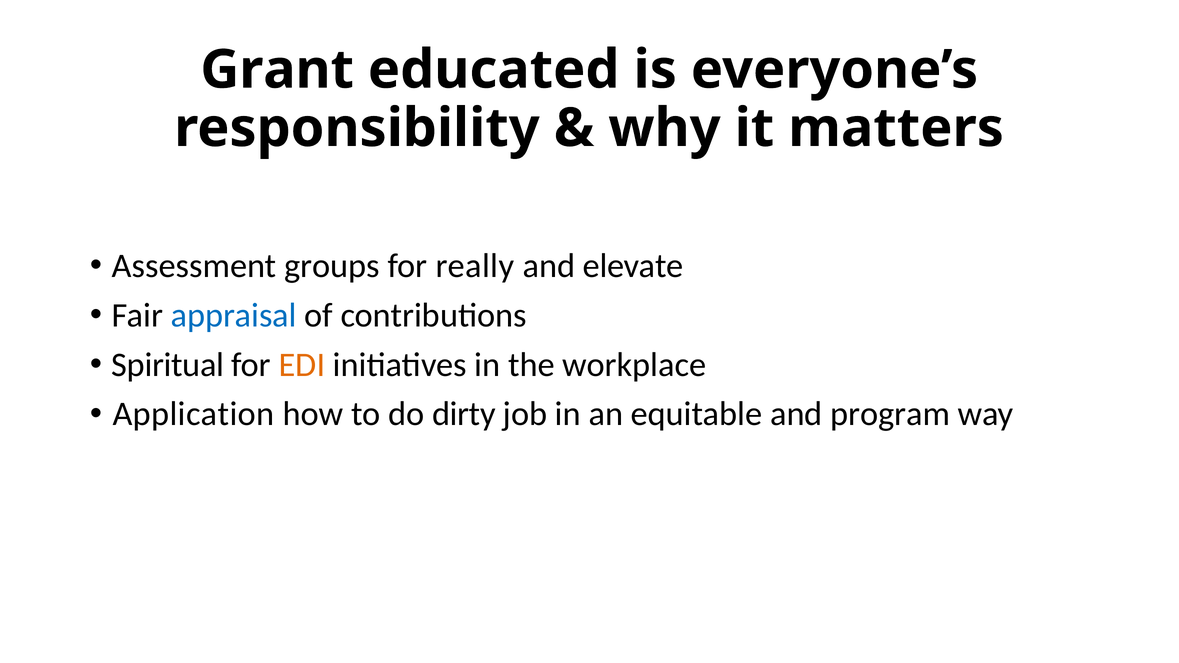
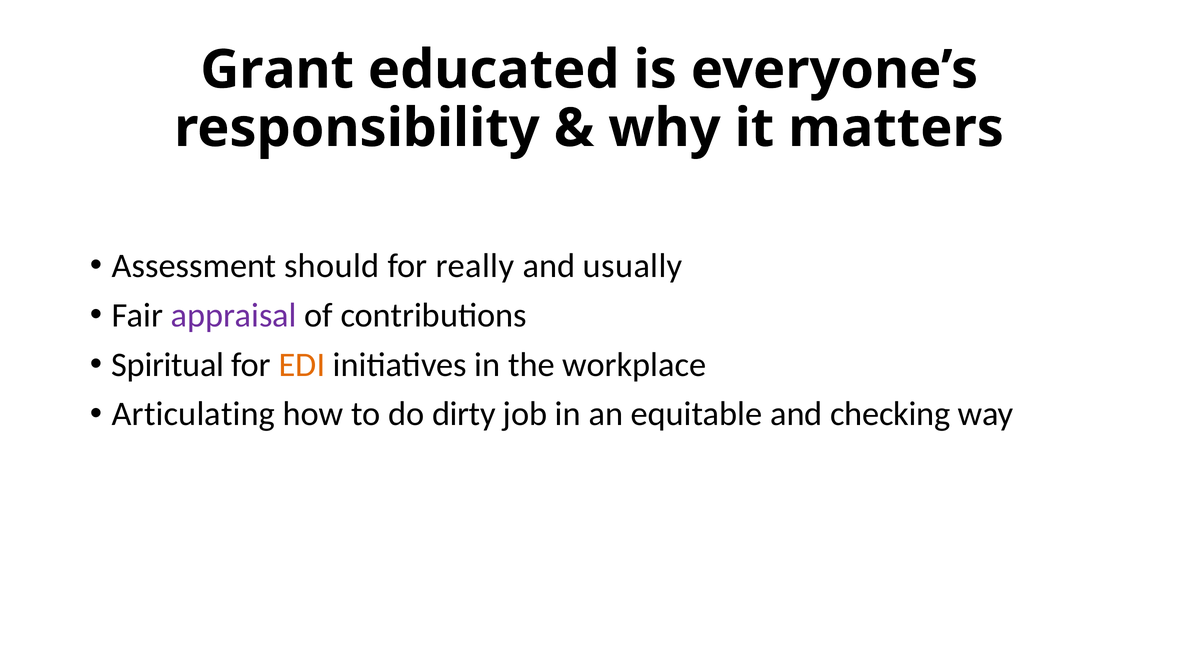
groups: groups -> should
elevate: elevate -> usually
appraisal colour: blue -> purple
Application: Application -> Articulating
program: program -> checking
